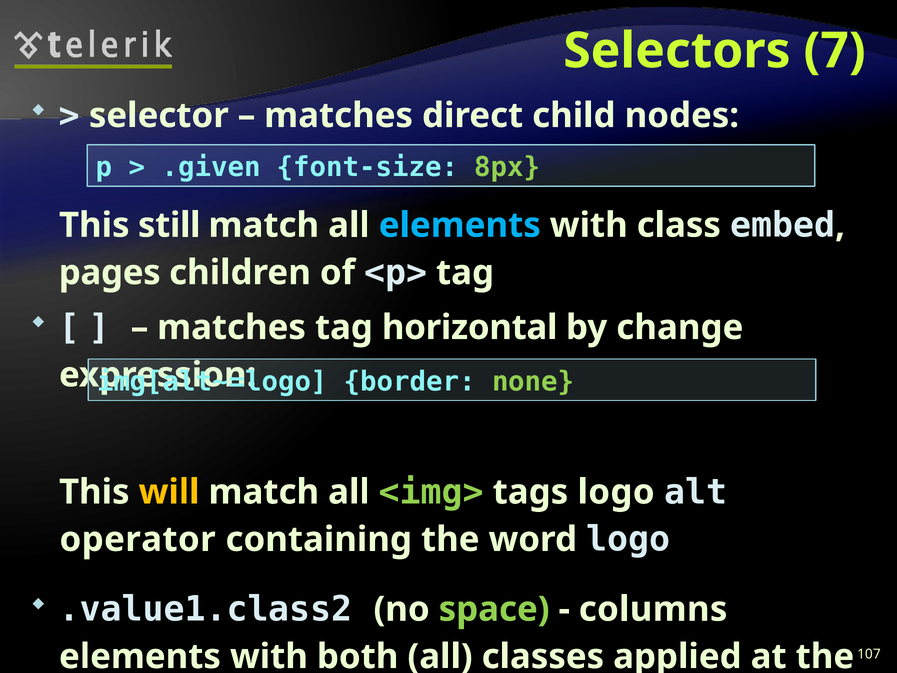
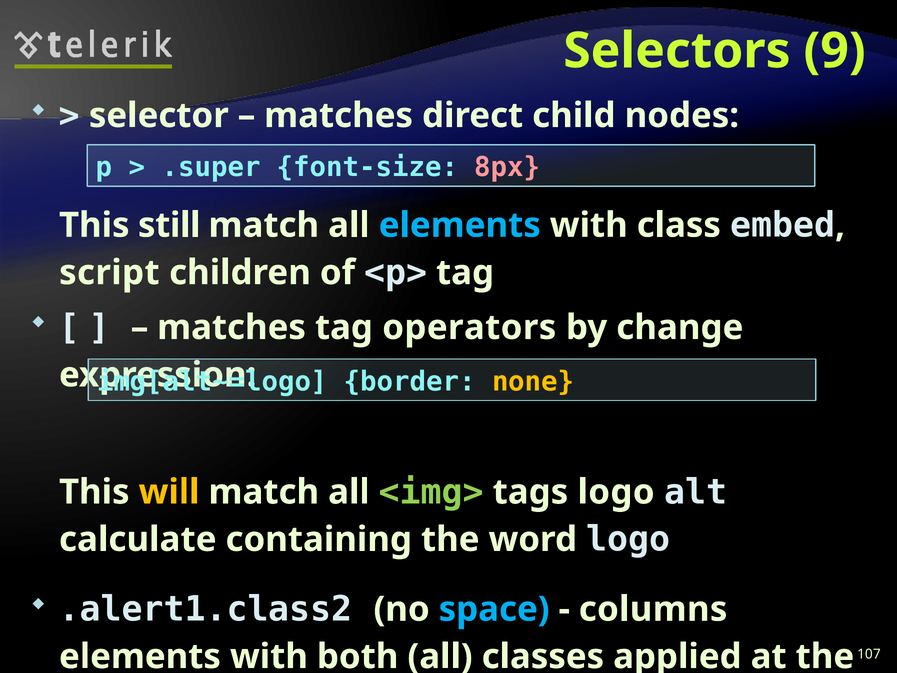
7: 7 -> 9
.given: .given -> .super
8px colour: light green -> pink
pages: pages -> script
horizontal: horizontal -> operators
none colour: light green -> yellow
operator: operator -> calculate
.value1.class2: .value1.class2 -> .alert1.class2
space colour: light green -> light blue
